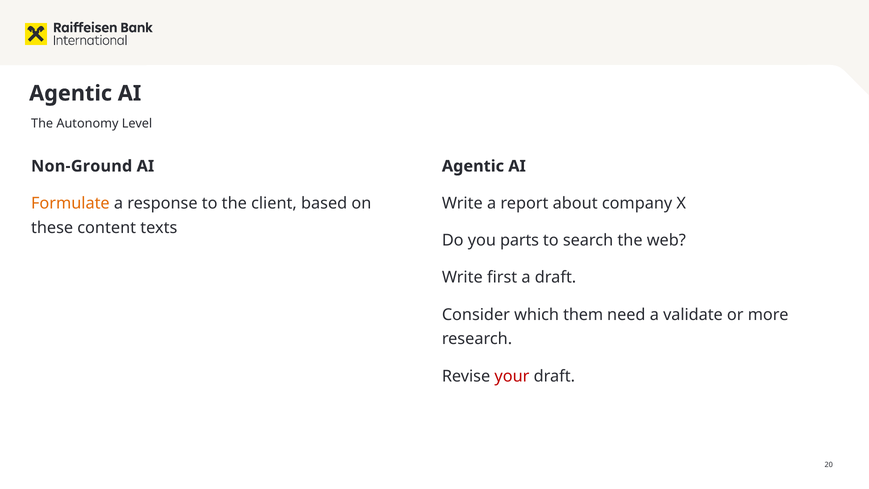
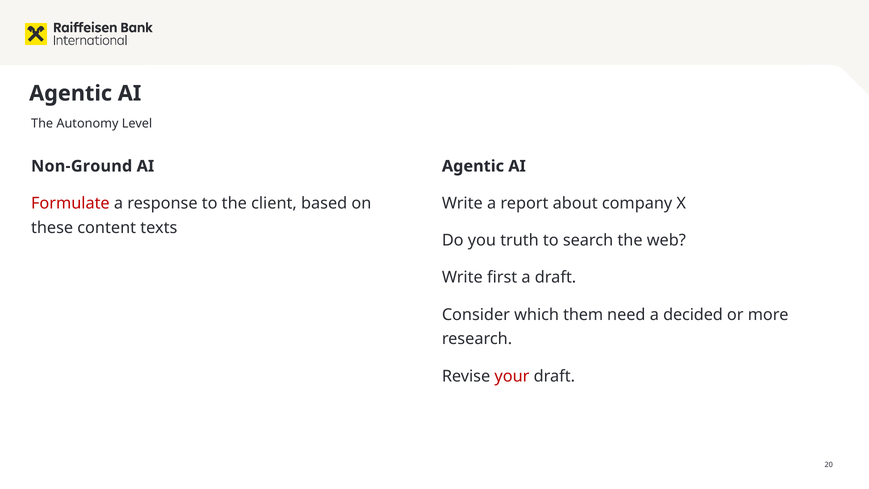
Formulate colour: orange -> red
parts: parts -> truth
validate: validate -> decided
